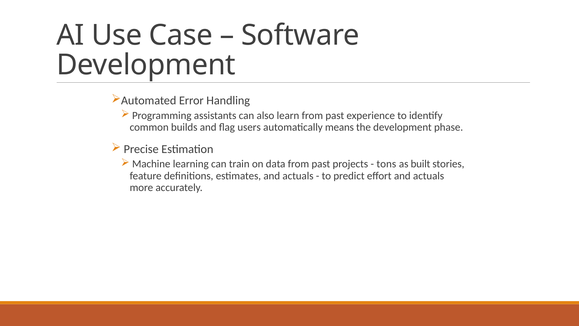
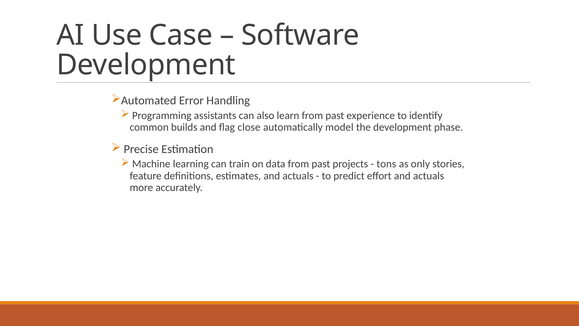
users: users -> close
means: means -> model
built: built -> only
